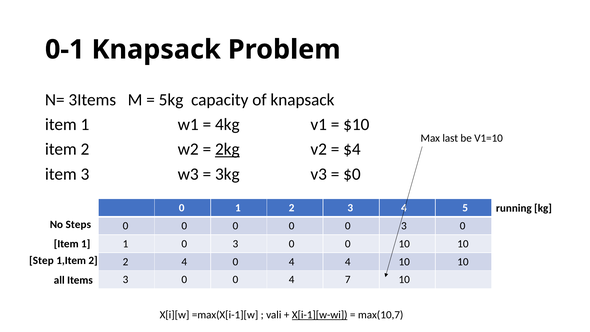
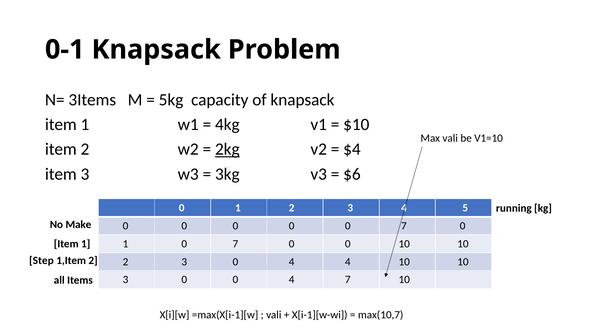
Max last: last -> vali
$0: $0 -> $6
Steps: Steps -> Make
0 0 3: 3 -> 7
1 0 3: 3 -> 7
4 at (184, 262): 4 -> 3
X[i-1][w-wi underline: present -> none
